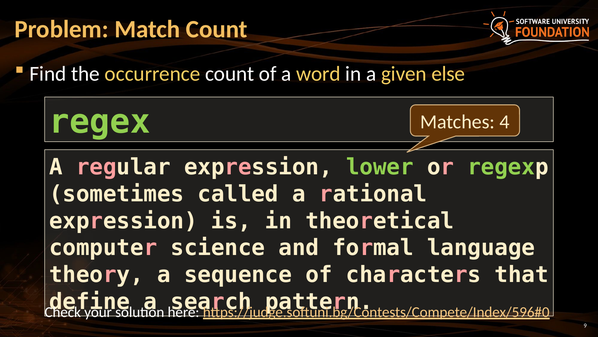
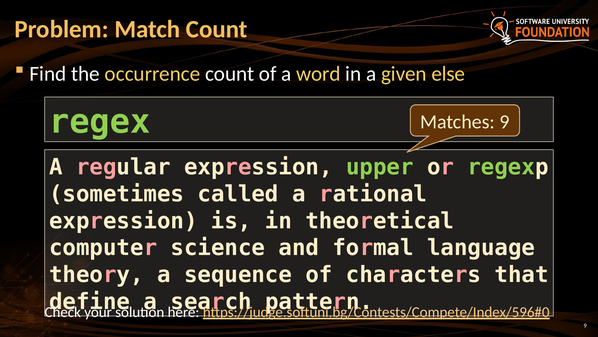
Matches 4: 4 -> 9
lower: lower -> upper
